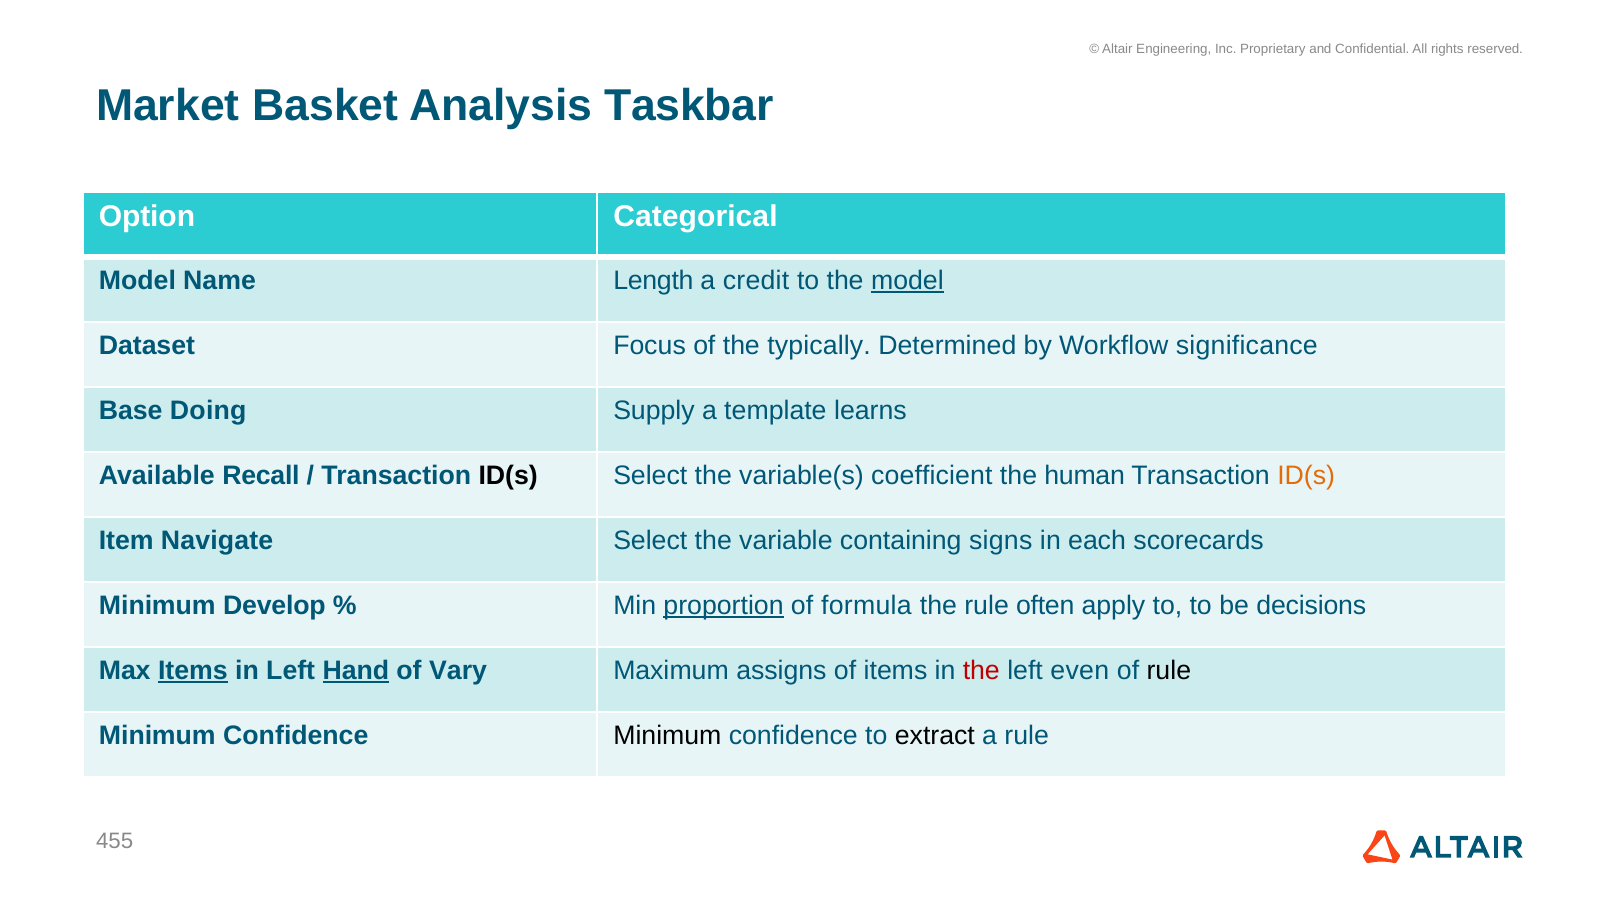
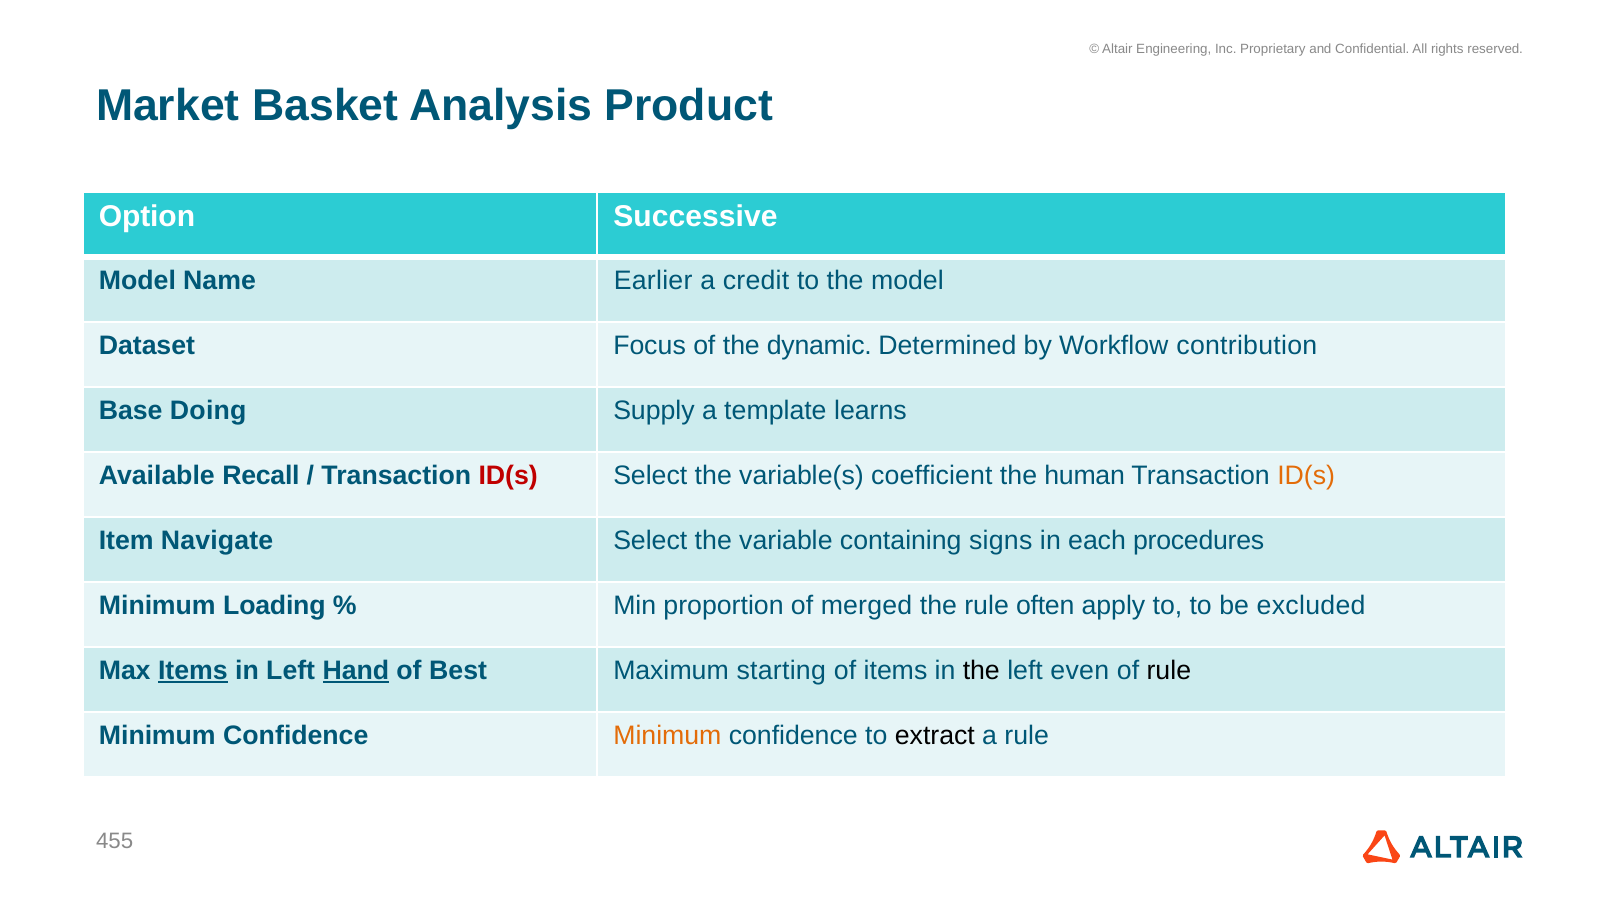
Taskbar: Taskbar -> Product
Categorical: Categorical -> Successive
Length: Length -> Earlier
model at (907, 280) underline: present -> none
typically: typically -> dynamic
significance: significance -> contribution
ID(s at (508, 475) colour: black -> red
scorecards: scorecards -> procedures
Develop: Develop -> Loading
proportion underline: present -> none
formula: formula -> merged
decisions: decisions -> excluded
Vary: Vary -> Best
assigns: assigns -> starting
the at (981, 670) colour: red -> black
Minimum at (667, 735) colour: black -> orange
